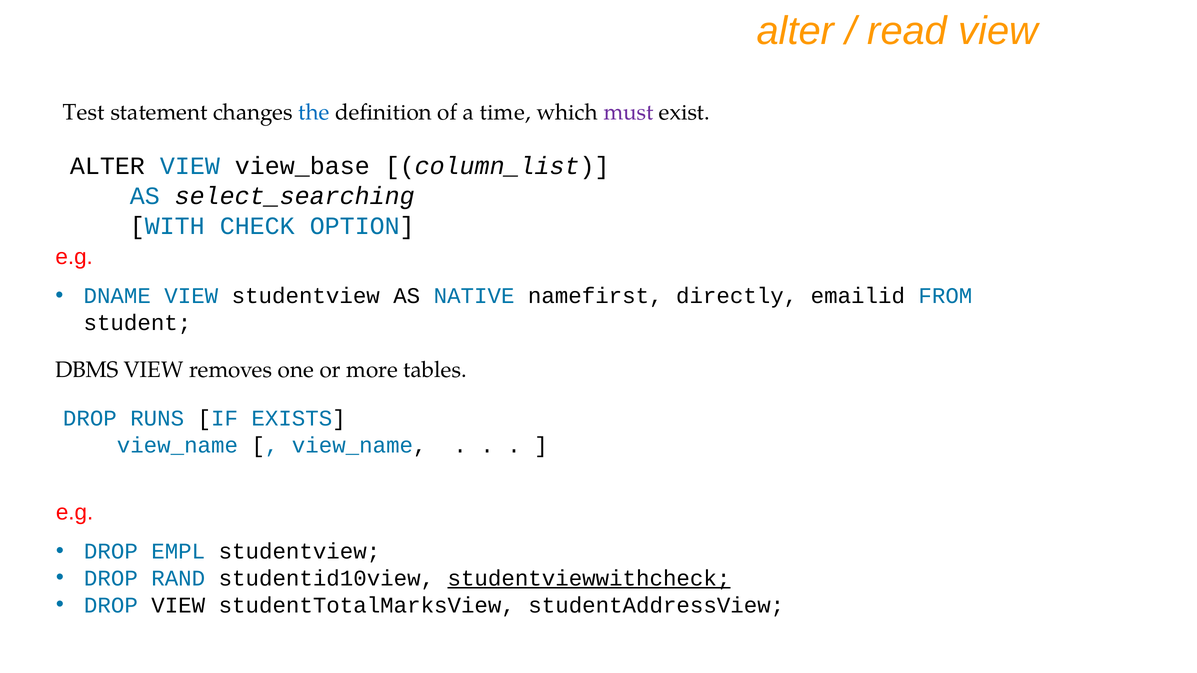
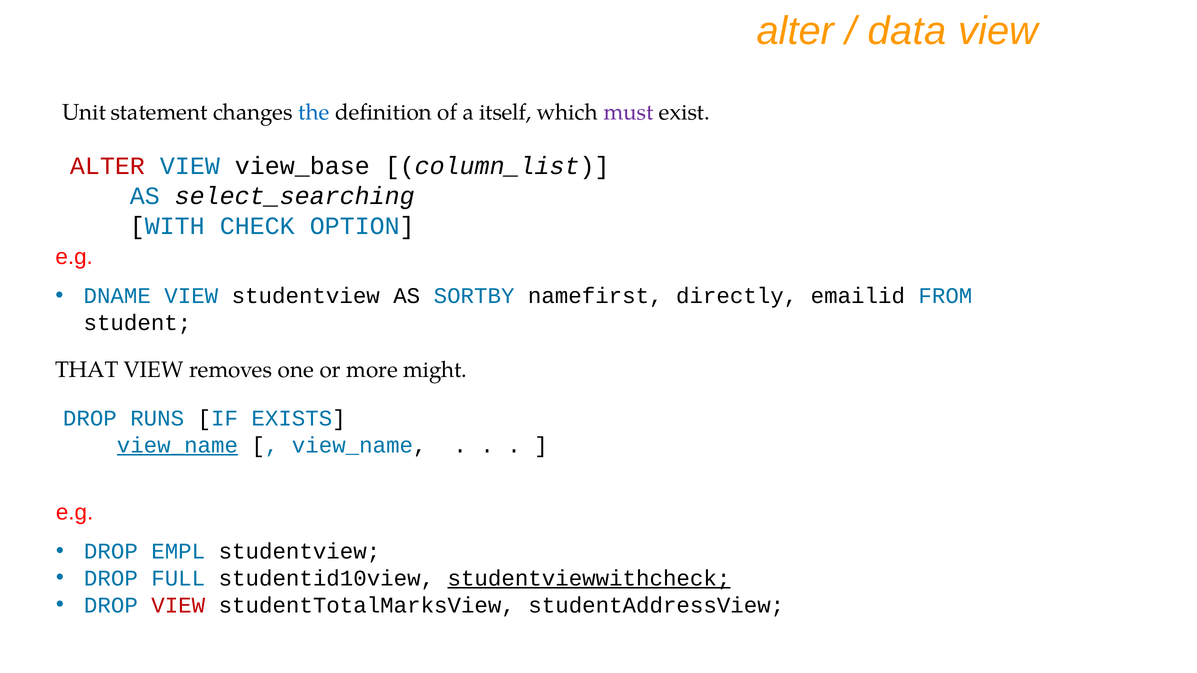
read: read -> data
Test: Test -> Unit
time: time -> itself
ALTER at (107, 166) colour: black -> red
NATIVE: NATIVE -> SORTBY
DBMS: DBMS -> THAT
tables: tables -> might
view_name at (177, 445) underline: none -> present
RAND: RAND -> FULL
VIEW at (178, 605) colour: black -> red
